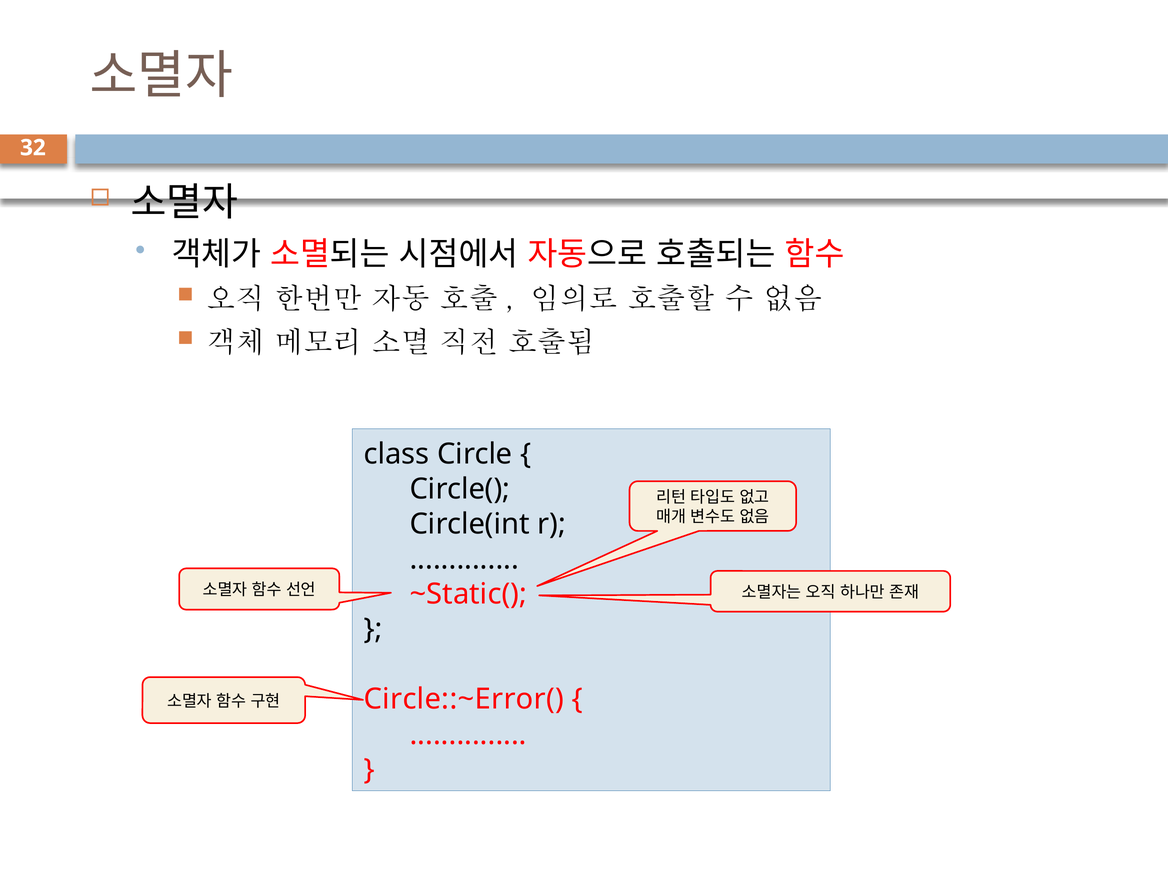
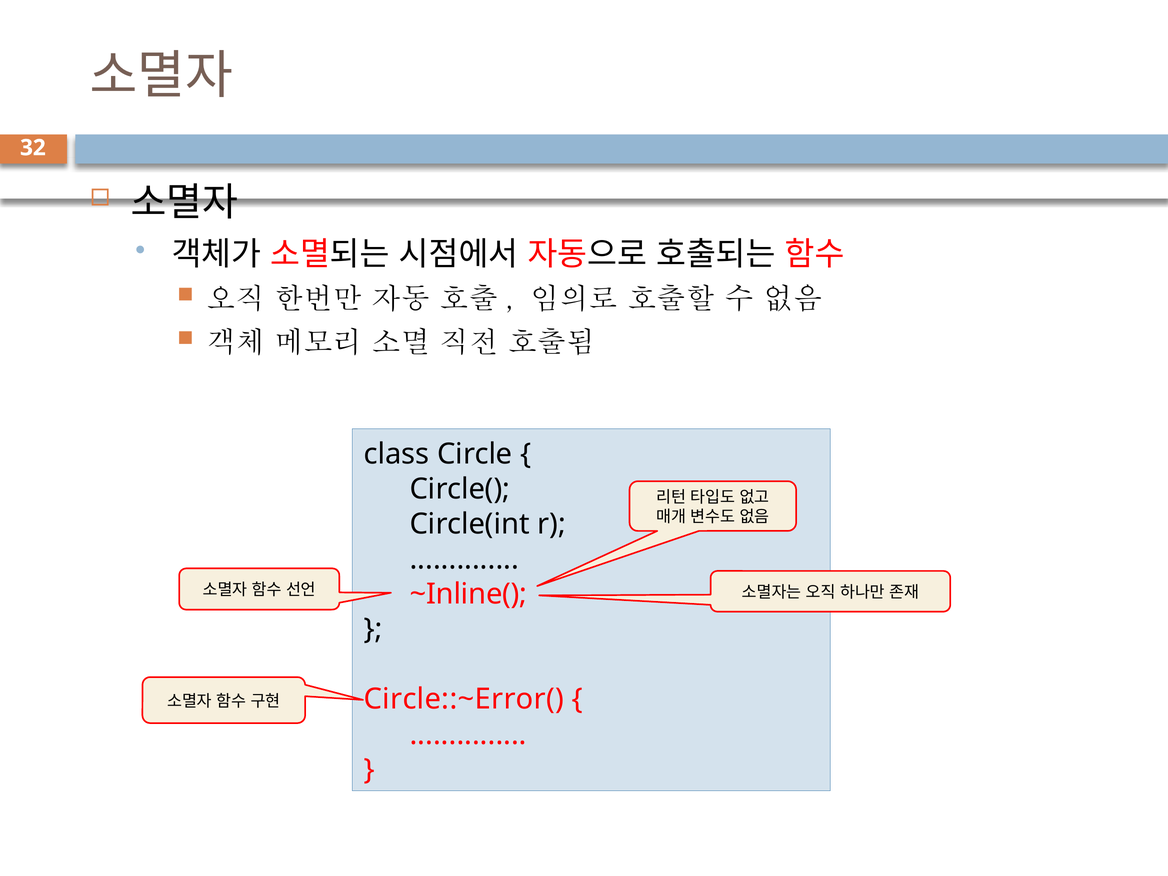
~Static(: ~Static( -> ~Inline(
